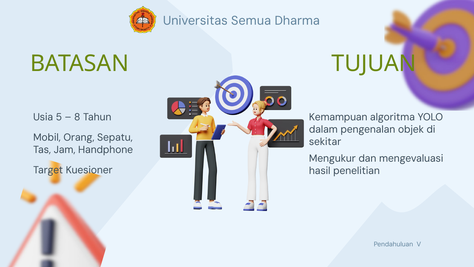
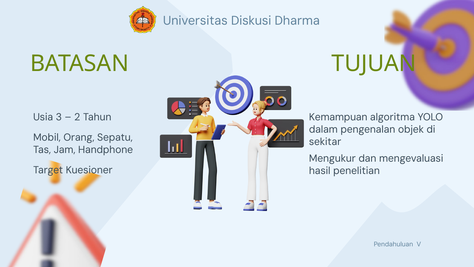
Semua: Semua -> Diskusi
5: 5 -> 3
8: 8 -> 2
